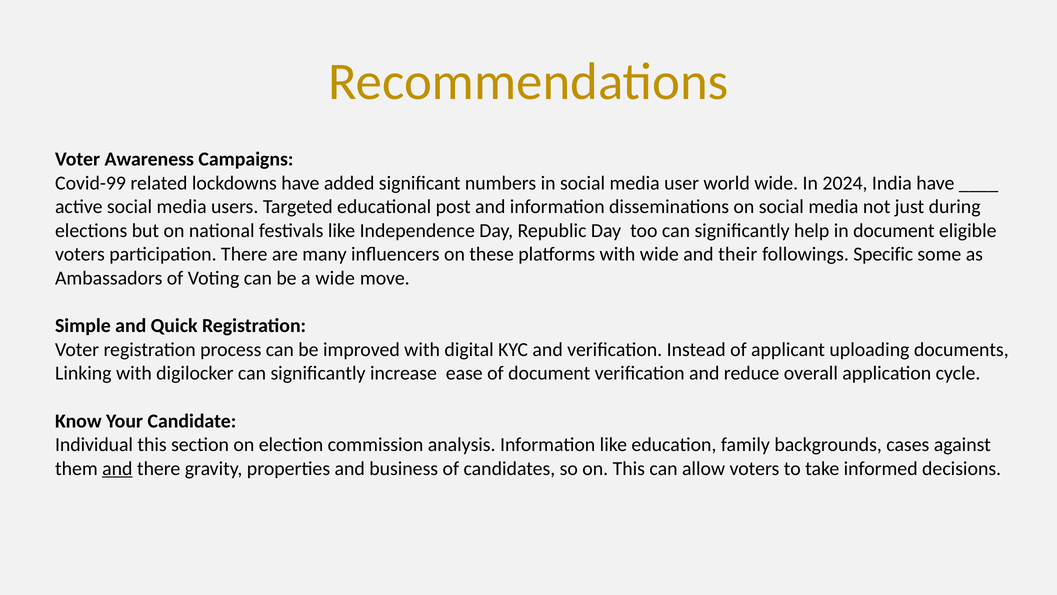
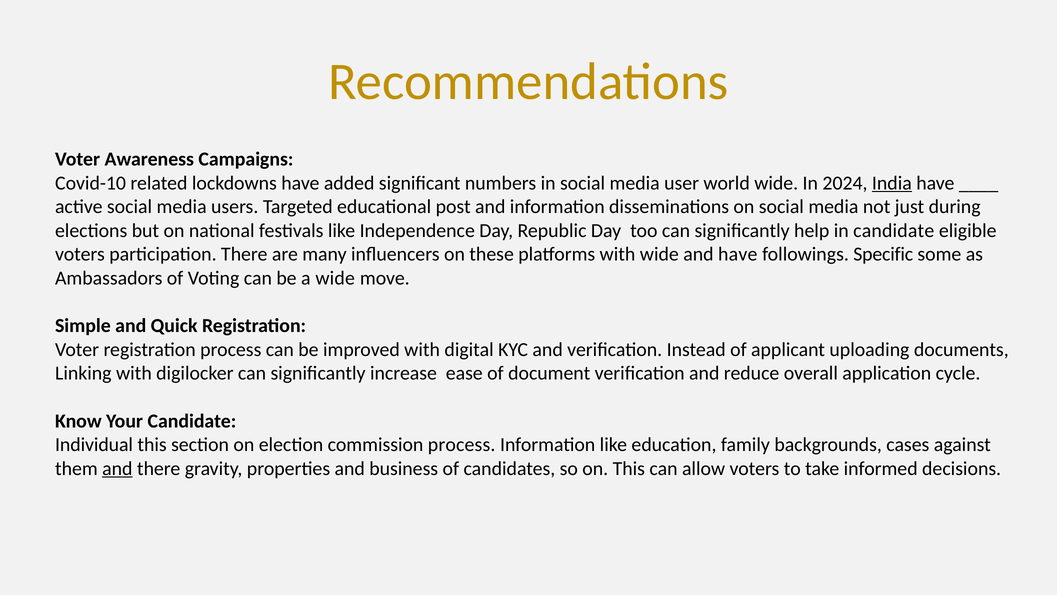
Covid-99: Covid-99 -> Covid-10
India underline: none -> present
in document: document -> candidate
and their: their -> have
commission analysis: analysis -> process
